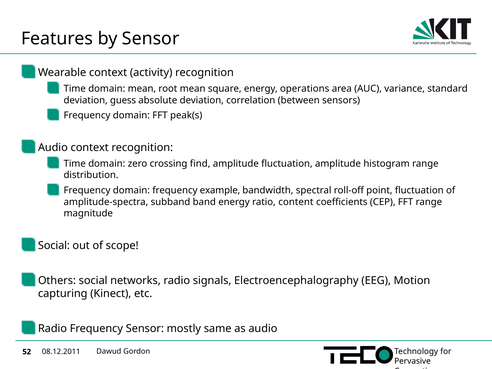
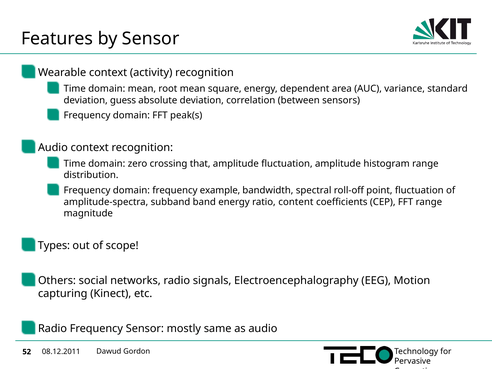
operations: operations -> dependent
find: find -> that
Social at (54, 246): Social -> Types
